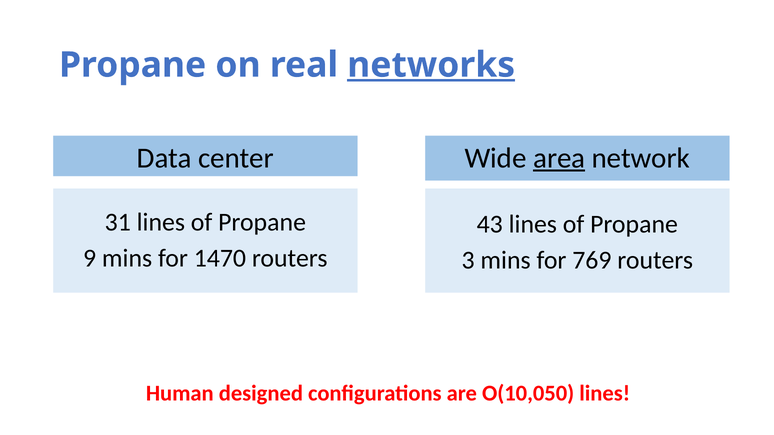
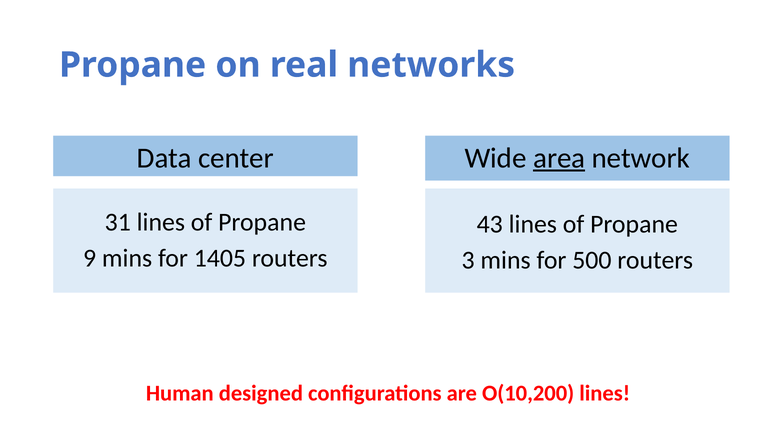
networks underline: present -> none
1470: 1470 -> 1405
769: 769 -> 500
O(10,050: O(10,050 -> O(10,200
